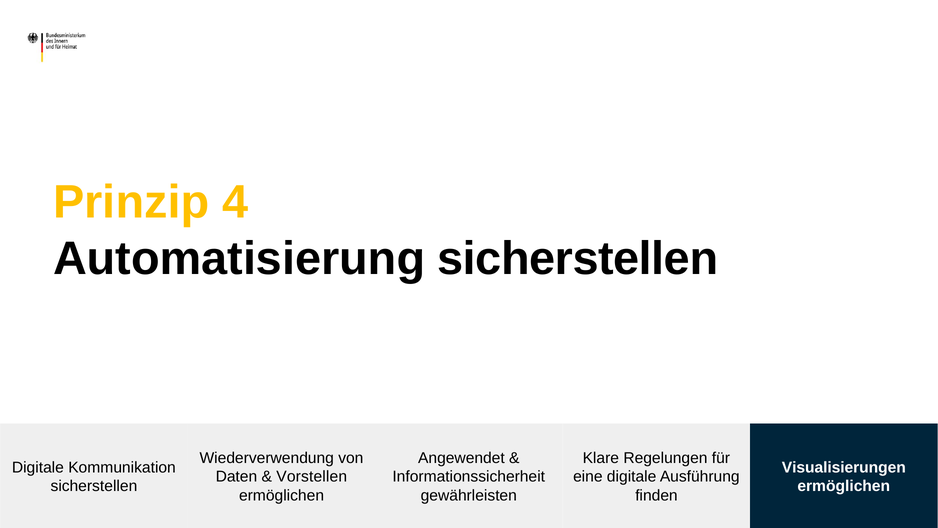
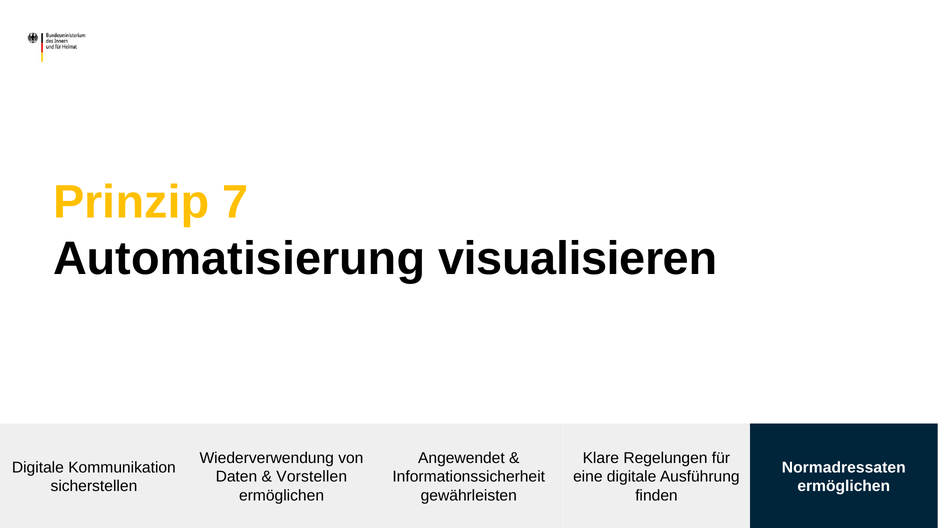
4: 4 -> 7
Automatisierung sicherstellen: sicherstellen -> visualisieren
Visualisierungen: Visualisierungen -> Normadressaten
